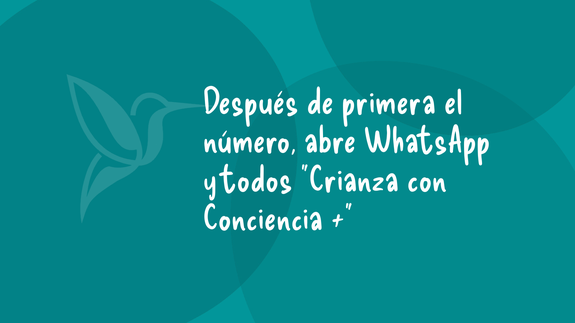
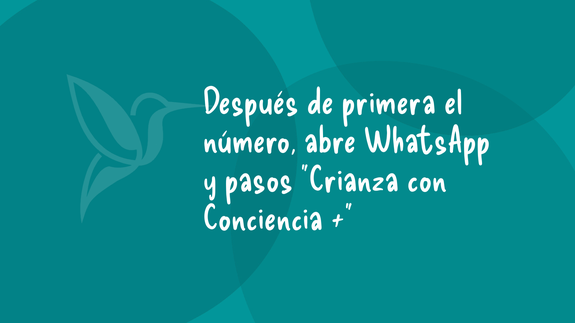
todos: todos -> pasos
